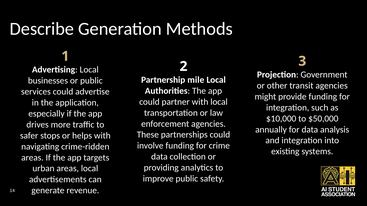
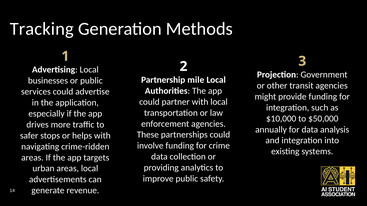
Describe: Describe -> Tracking
